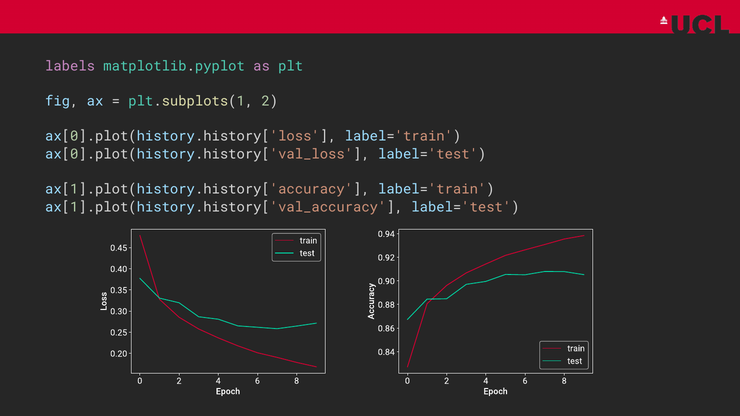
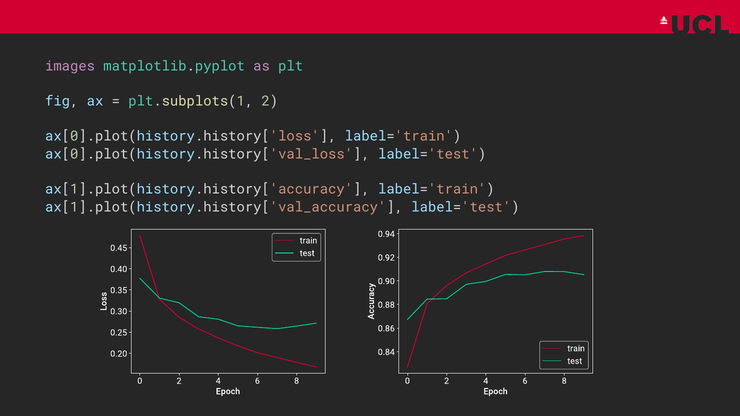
labels: labels -> images
